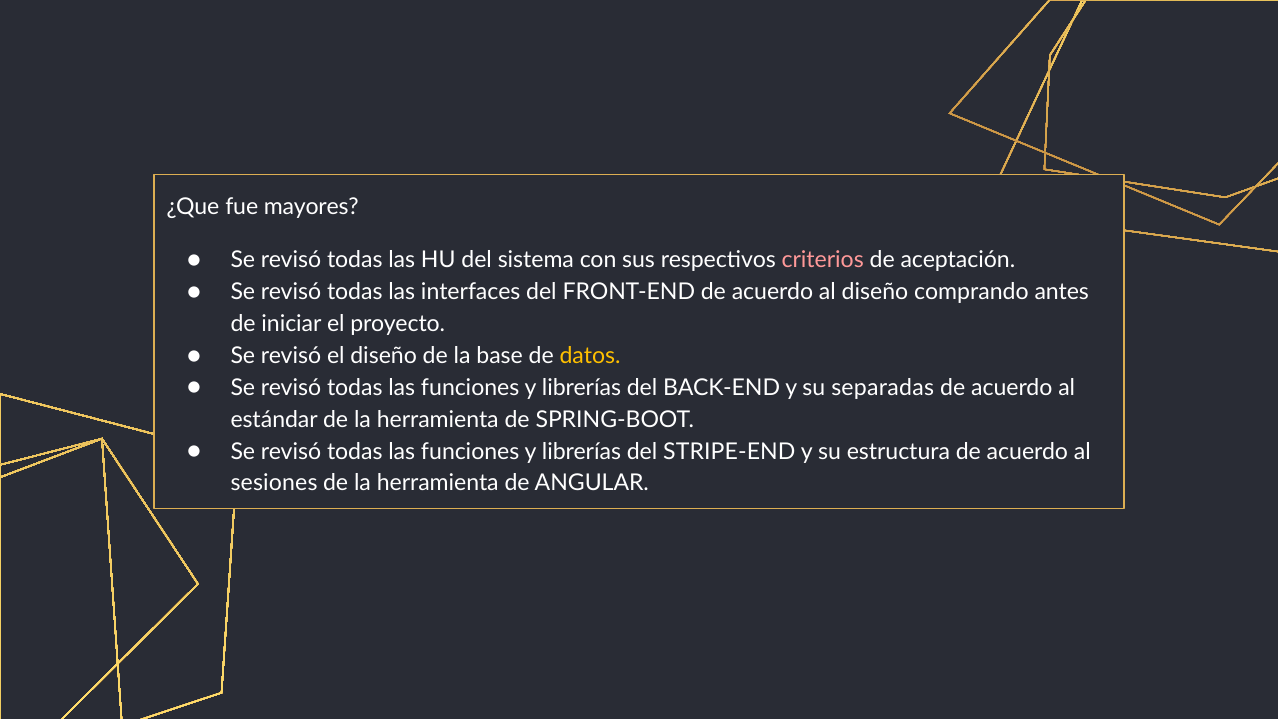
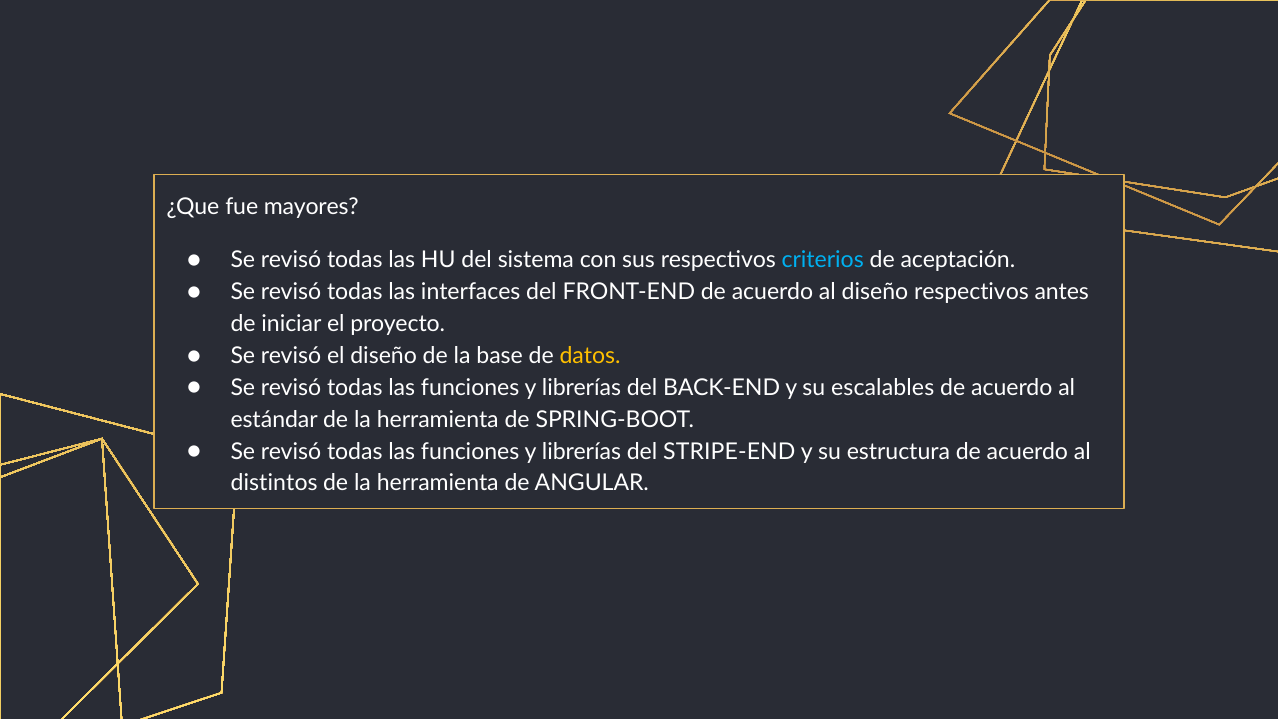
criterios colour: pink -> light blue
diseño comprando: comprando -> respectivos
separadas: separadas -> escalables
sesiones: sesiones -> distintos
